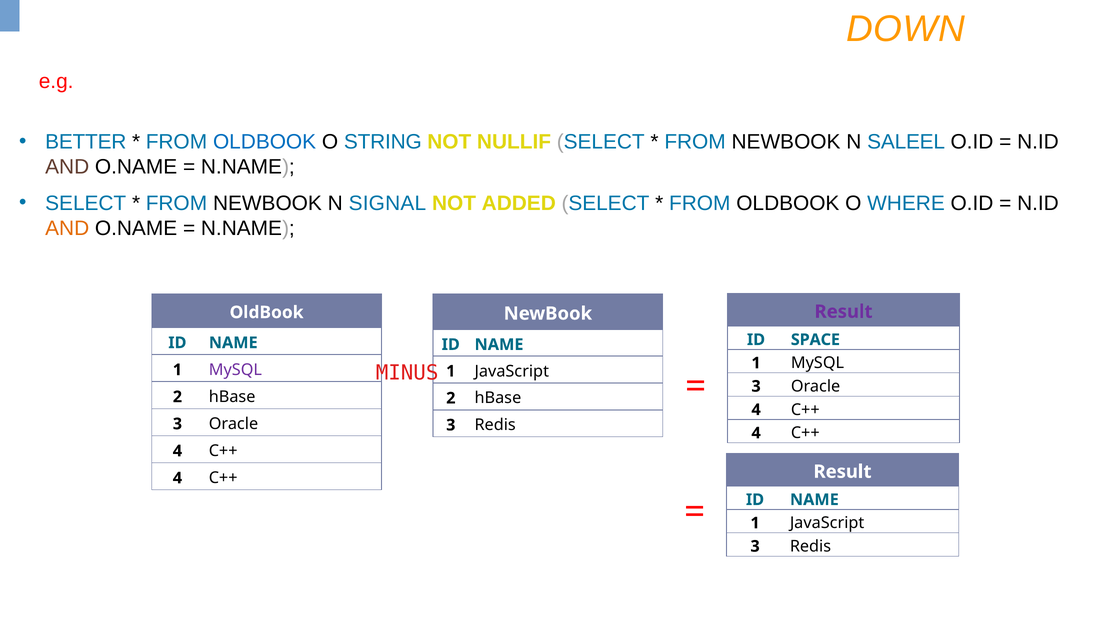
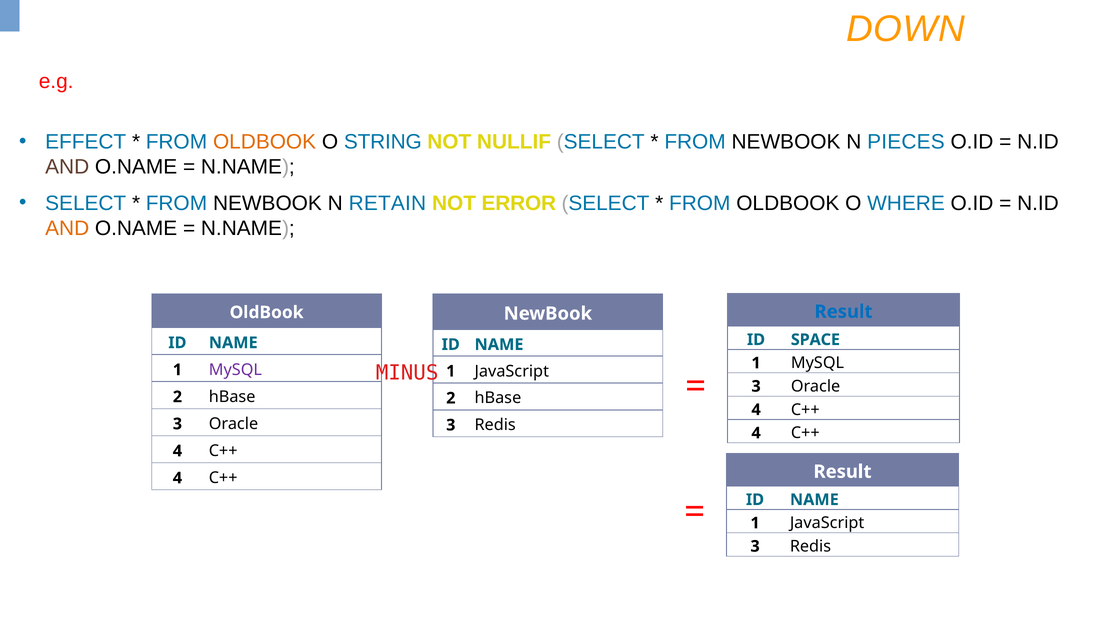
BETTER: BETTER -> EFFECT
OLDBOOK at (265, 142) colour: blue -> orange
SALEEL: SALEEL -> PIECES
SIGNAL: SIGNAL -> RETAIN
ADDED: ADDED -> ERROR
Result at (844, 312) colour: purple -> blue
